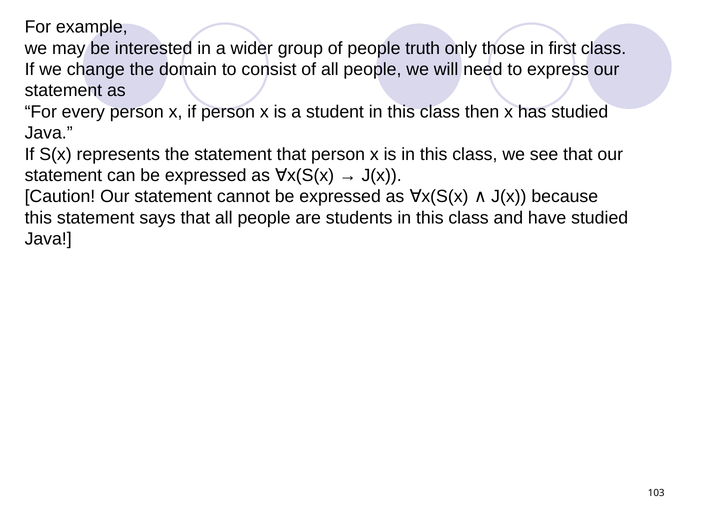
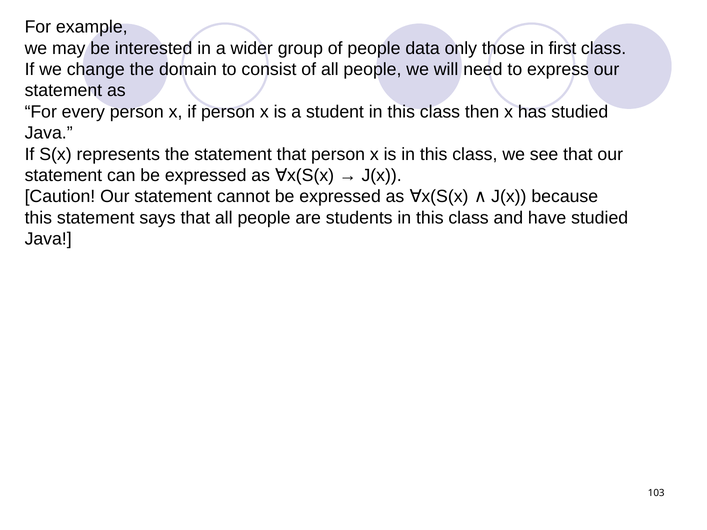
truth: truth -> data
